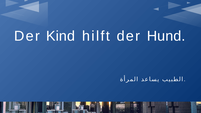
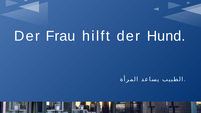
Kind: Kind -> Frau
